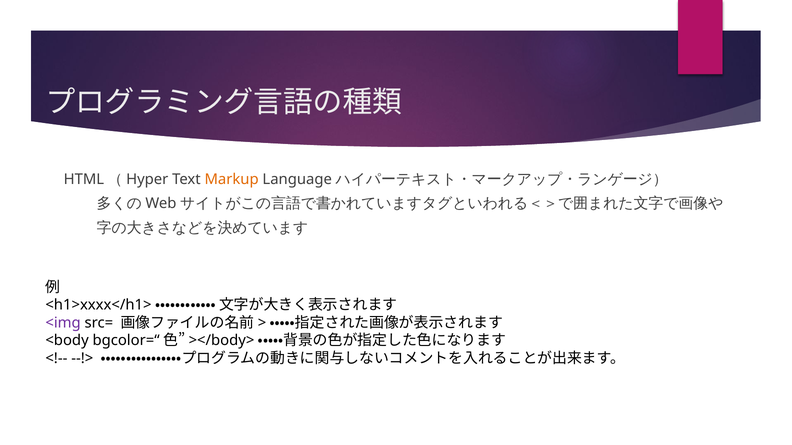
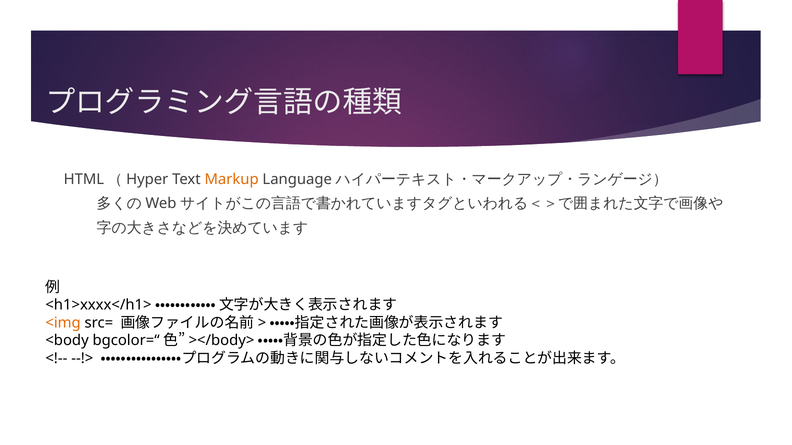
<img colour: purple -> orange
